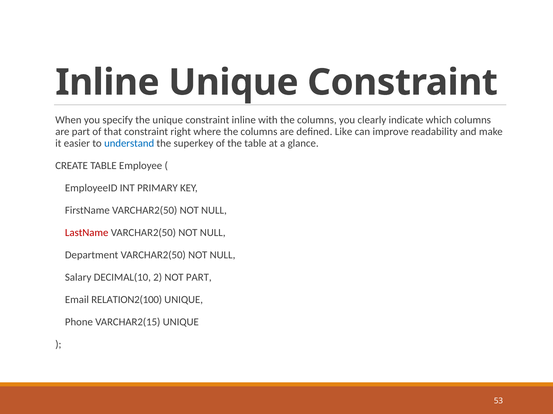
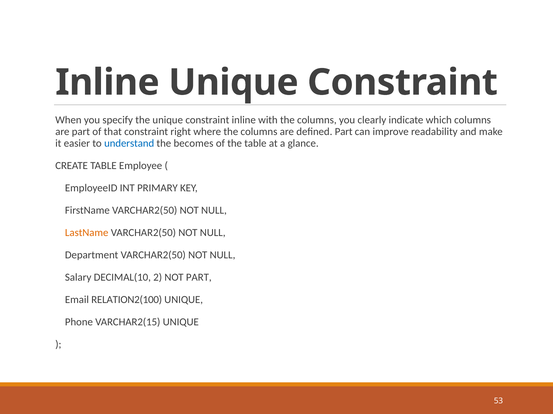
defined Like: Like -> Part
superkey: superkey -> becomes
LastName colour: red -> orange
